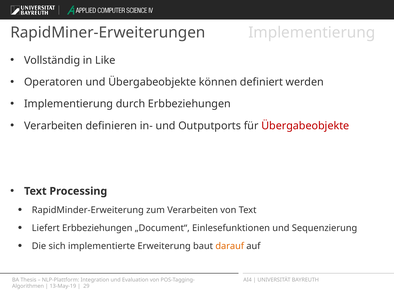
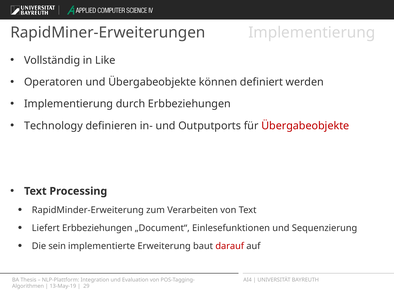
Verarbeiten at (53, 125): Verarbeiten -> Technology
sich: sich -> sein
darauf colour: orange -> red
